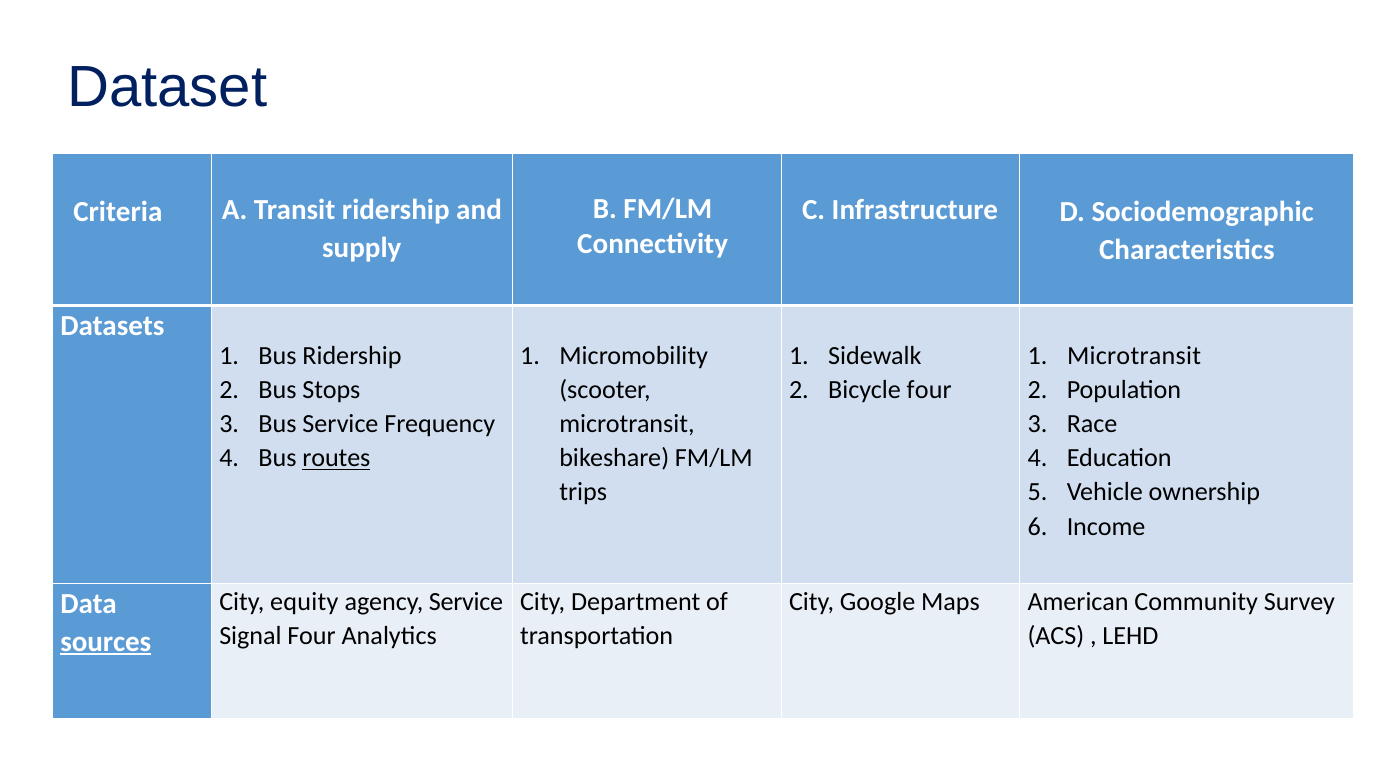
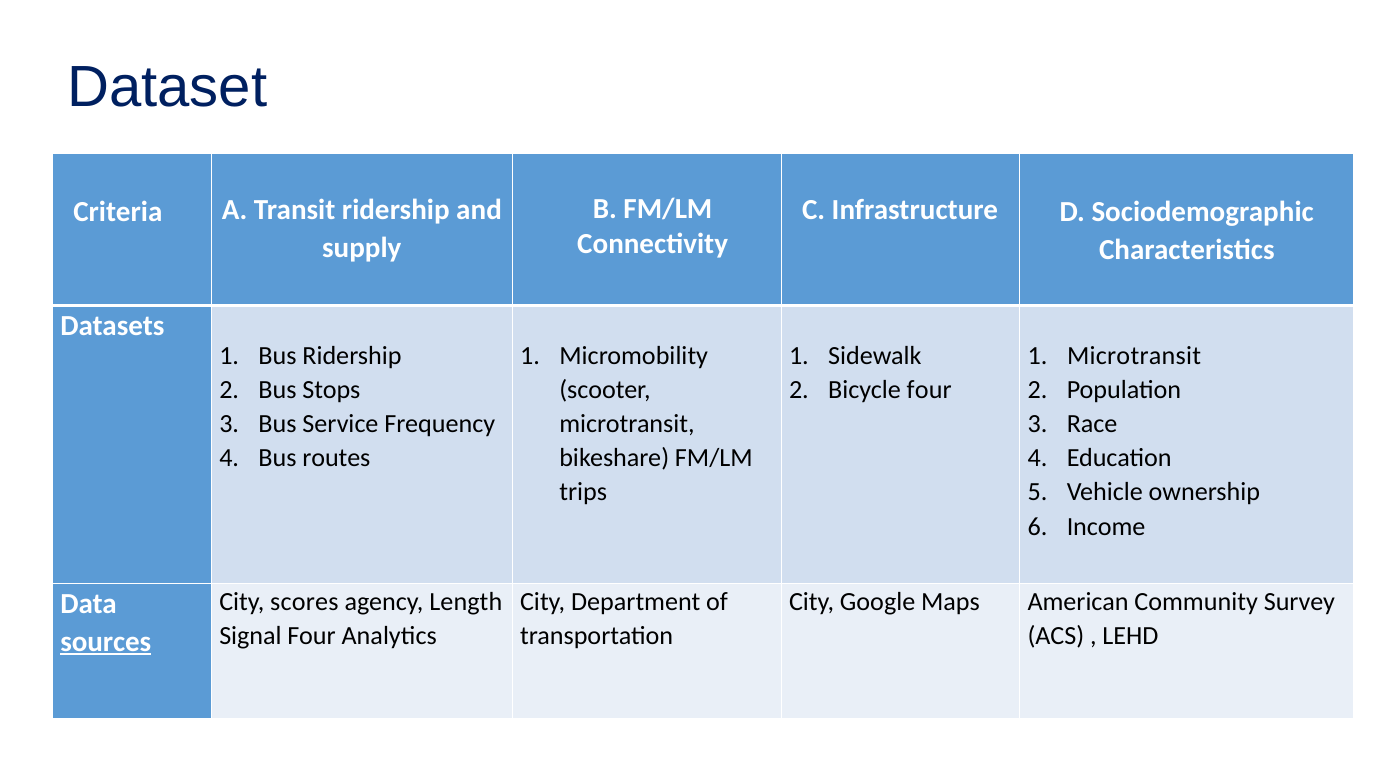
routes underline: present -> none
equity: equity -> scores
agency Service: Service -> Length
